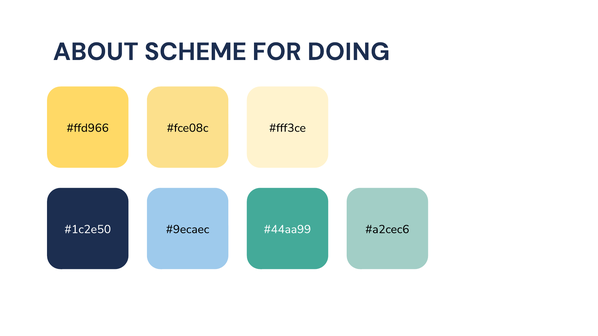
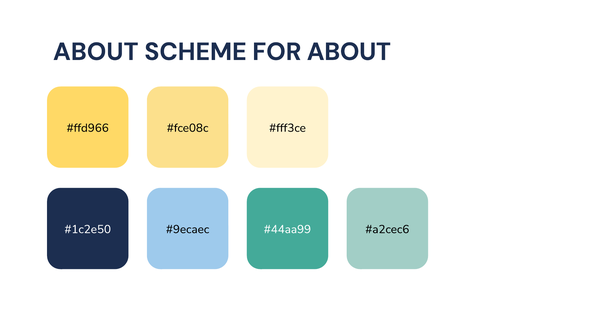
FOR DOING: DOING -> ABOUT
